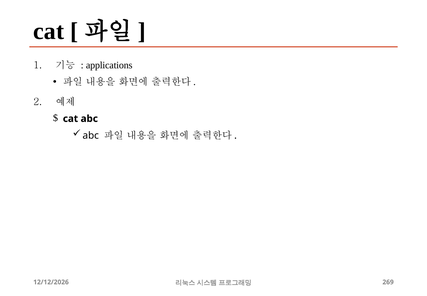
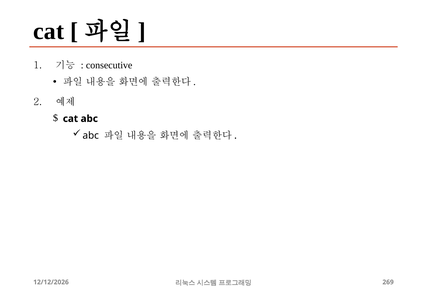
applications: applications -> consecutive
